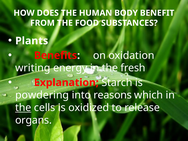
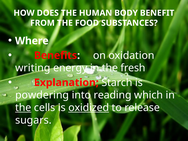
Plants: Plants -> Where
reasons: reasons -> reading
oxidized underline: none -> present
organs: organs -> sugars
